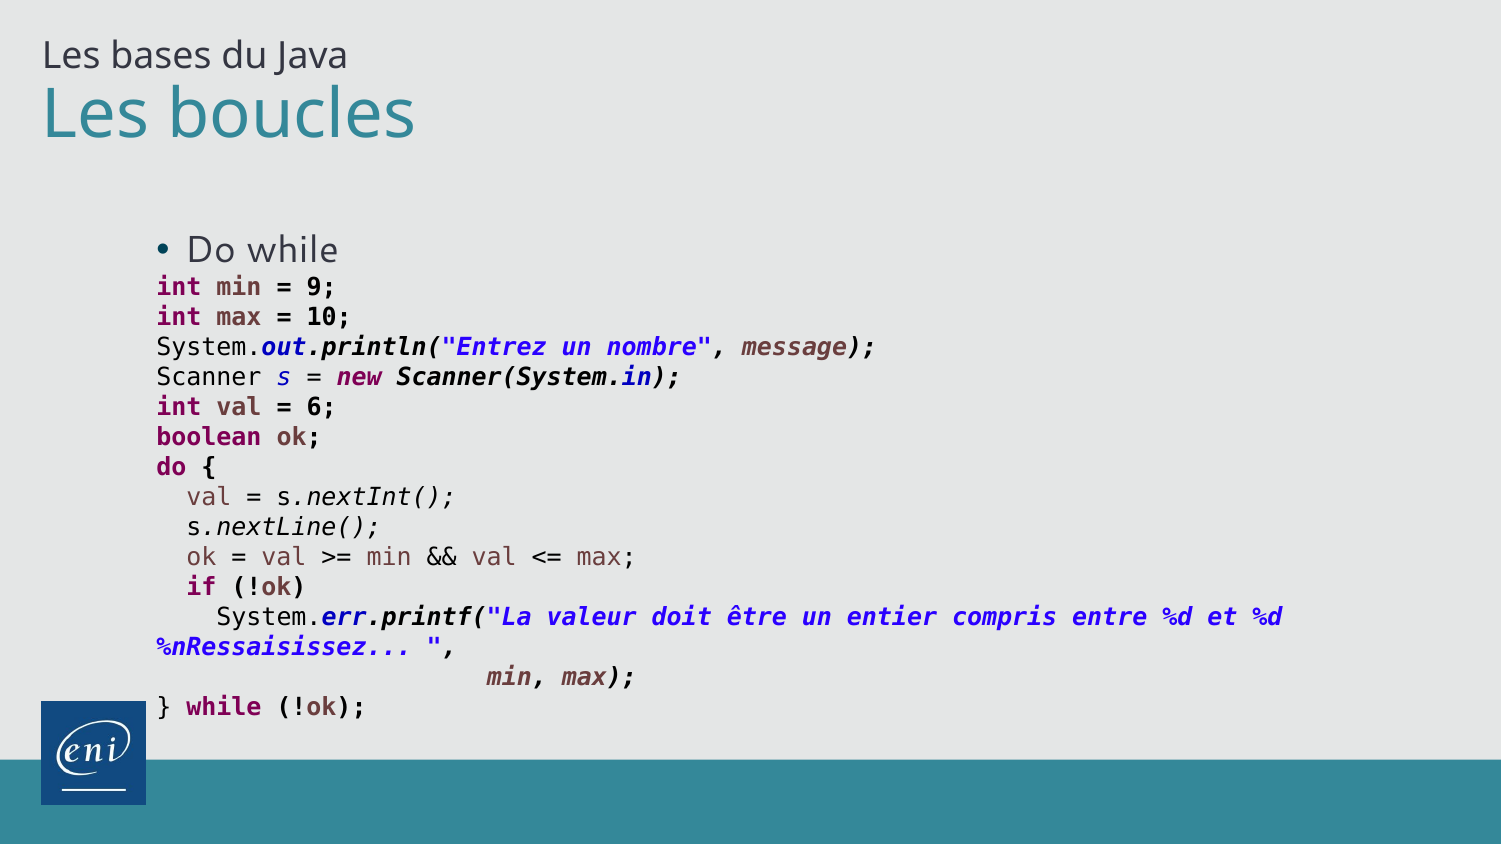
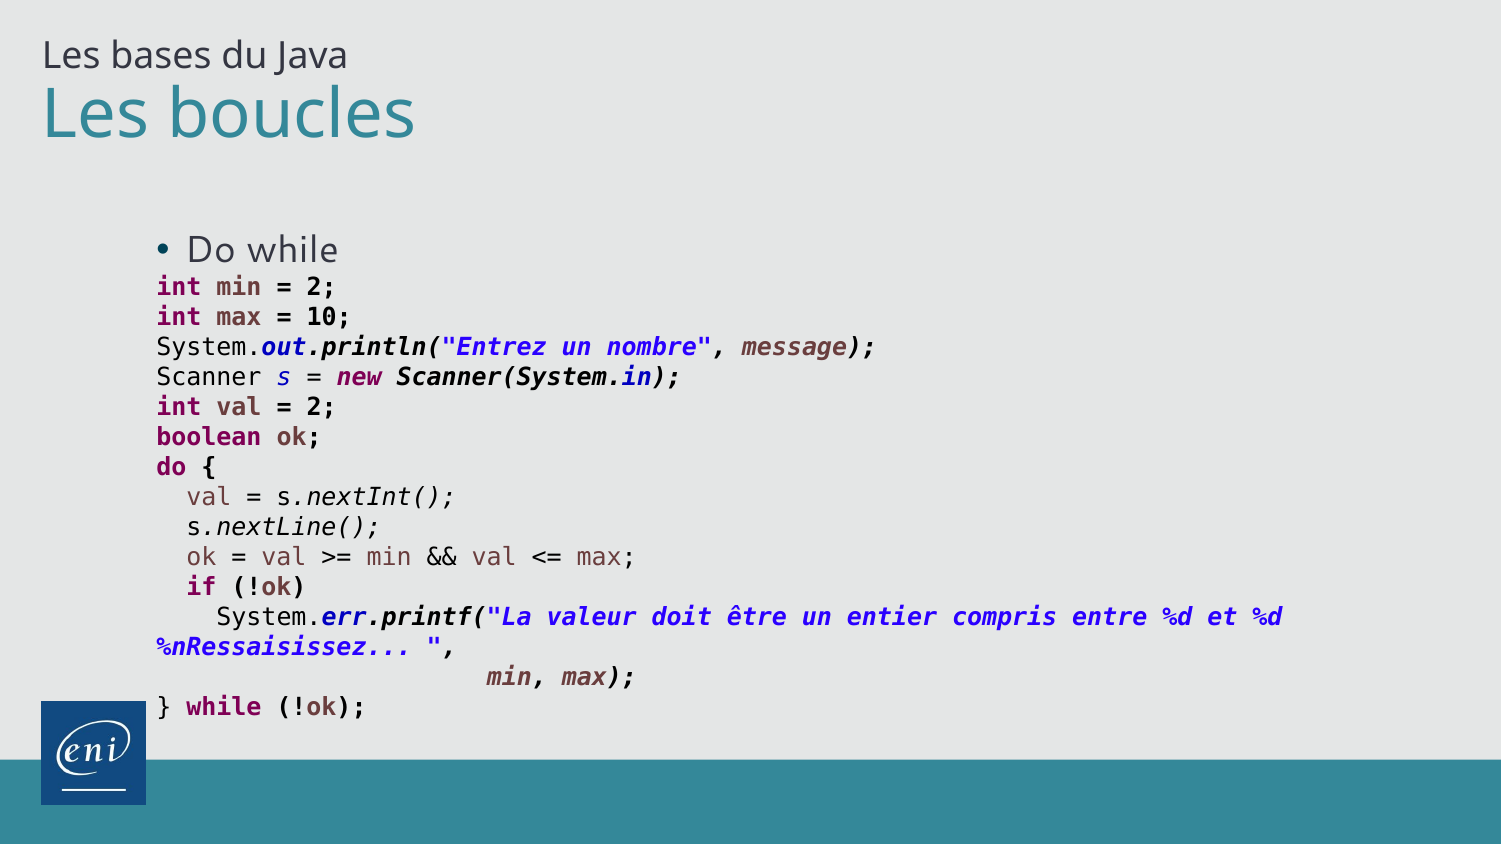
9 at (322, 288): 9 -> 2
6 at (322, 408): 6 -> 2
